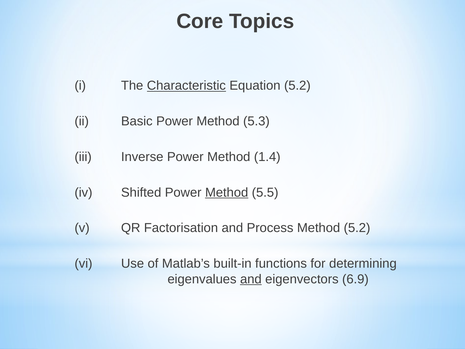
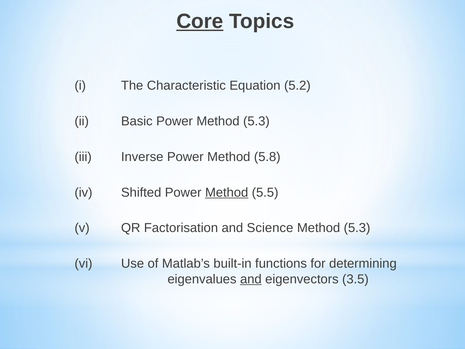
Core underline: none -> present
Characteristic underline: present -> none
1.4: 1.4 -> 5.8
Process: Process -> Science
5.2 at (357, 228): 5.2 -> 5.3
6.9: 6.9 -> 3.5
